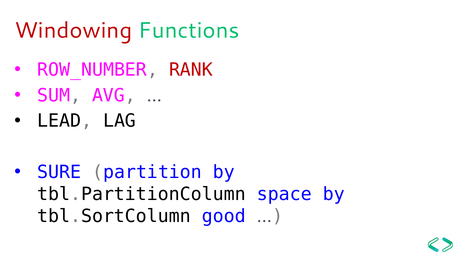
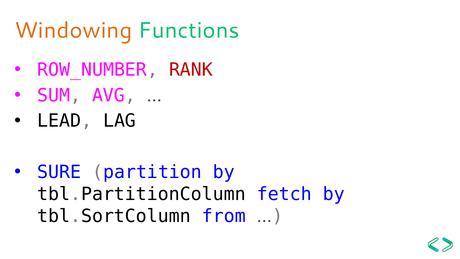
Windowing colour: red -> orange
space: space -> fetch
good: good -> from
